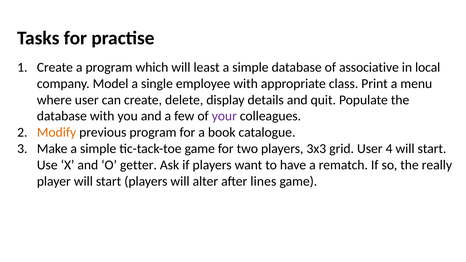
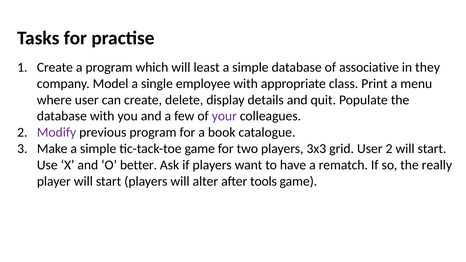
local: local -> they
Modify colour: orange -> purple
User 4: 4 -> 2
getter: getter -> better
lines: lines -> tools
